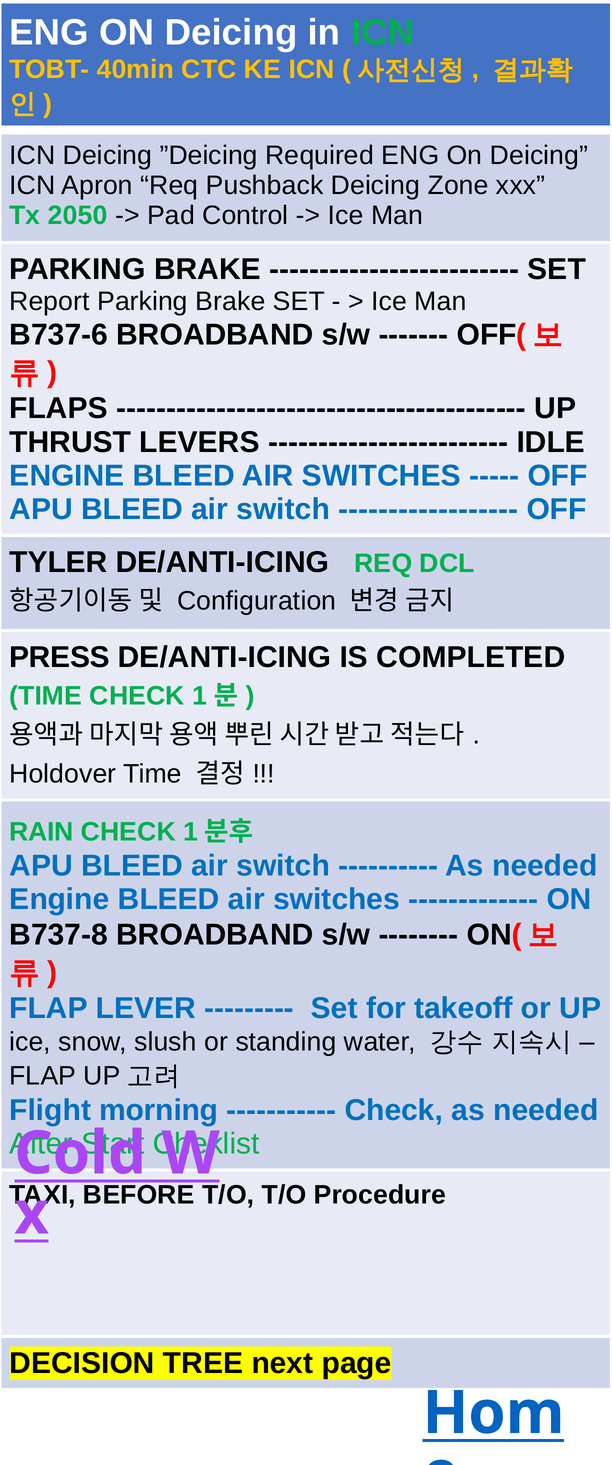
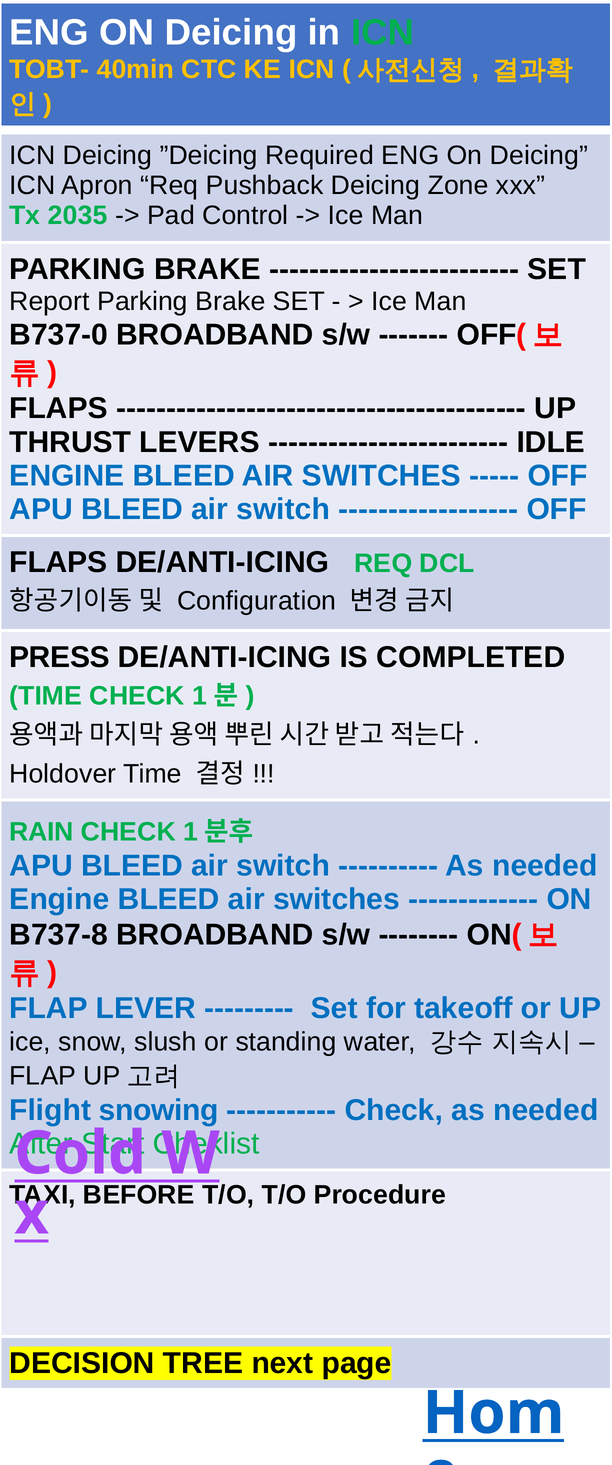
2050: 2050 -> 2035
B737-6: B737-6 -> B737-0
TYLER at (58, 562): TYLER -> FLAPS
morning: morning -> snowing
